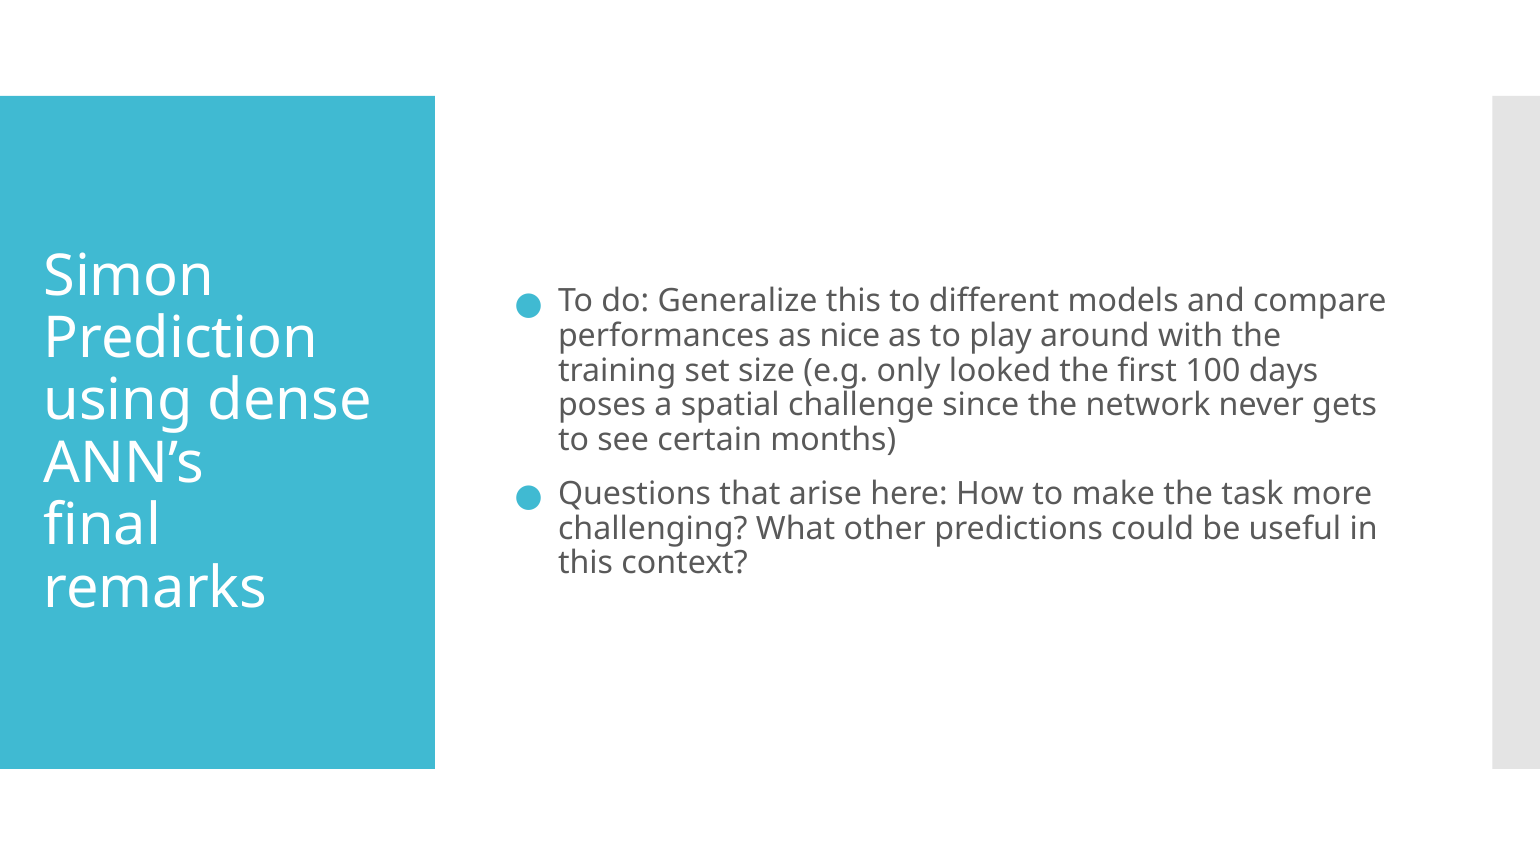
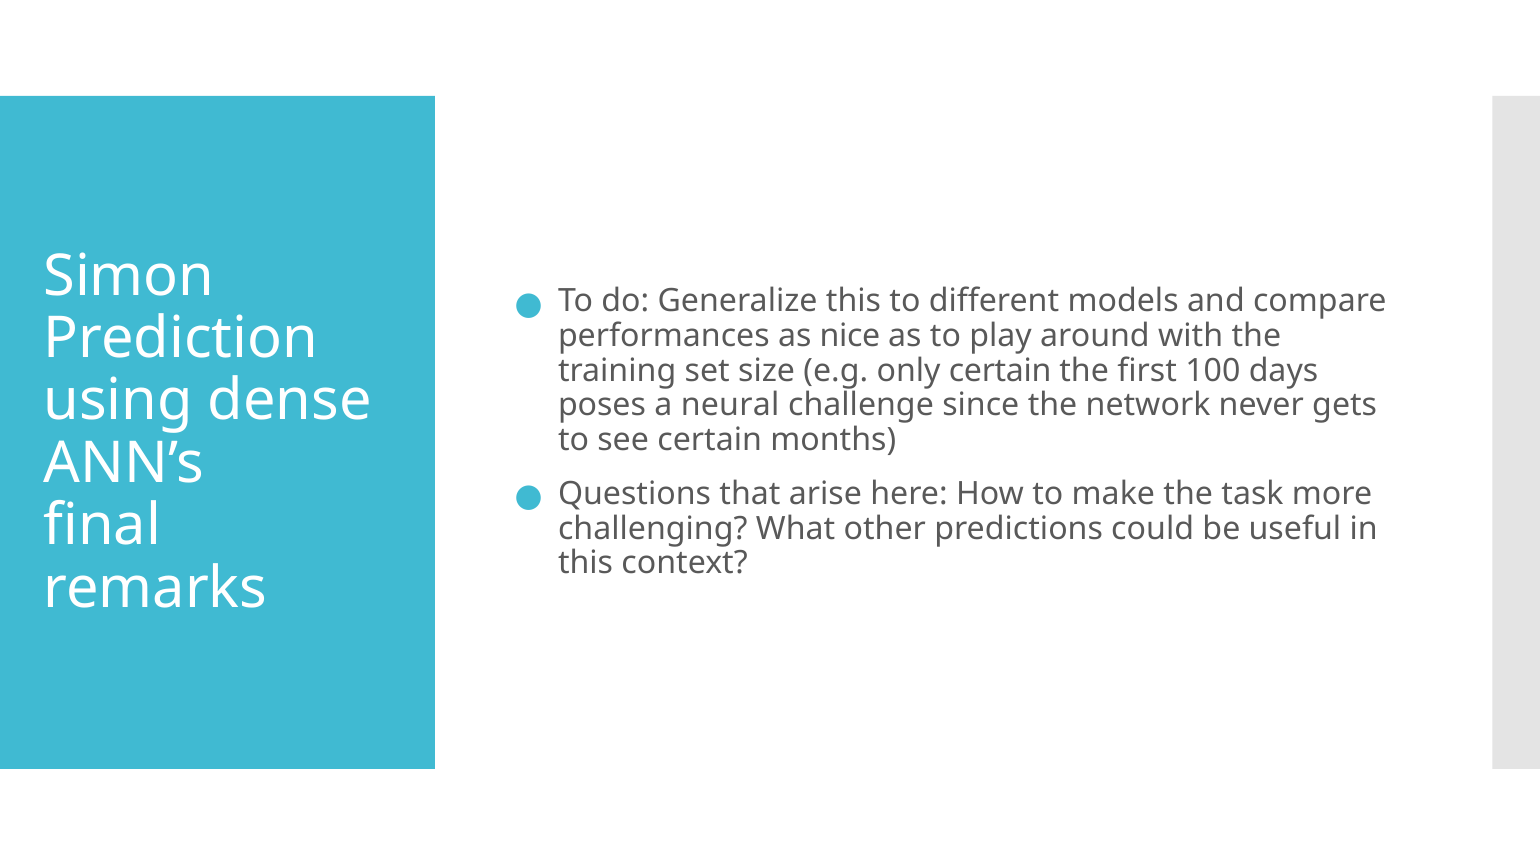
only looked: looked -> certain
spatial: spatial -> neural
